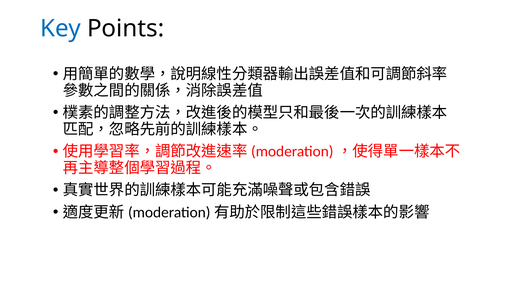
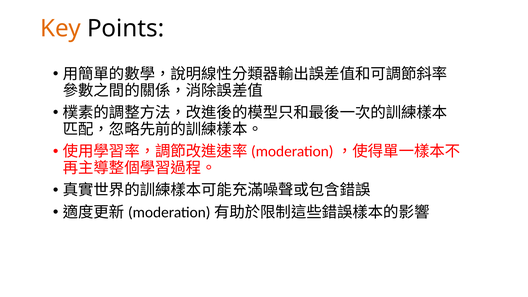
Key colour: blue -> orange
